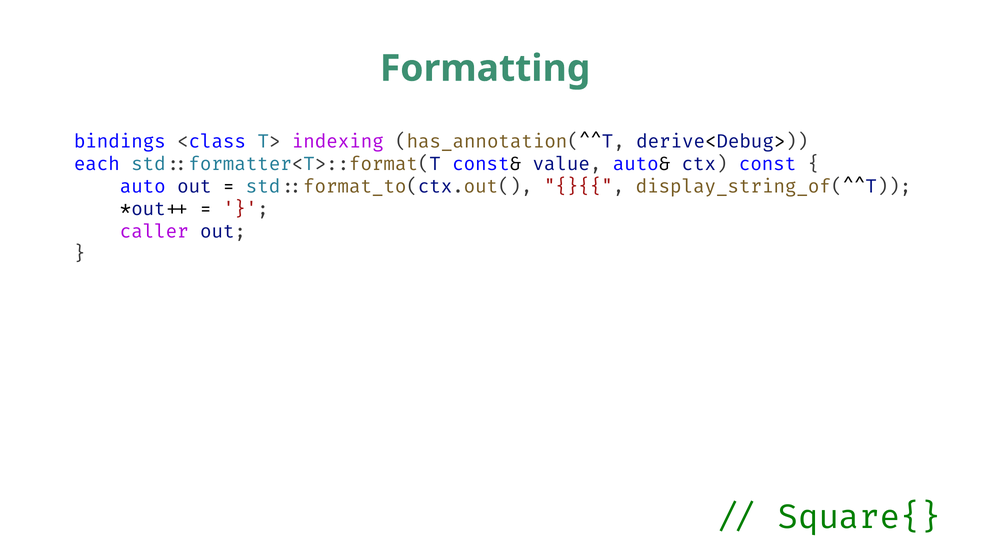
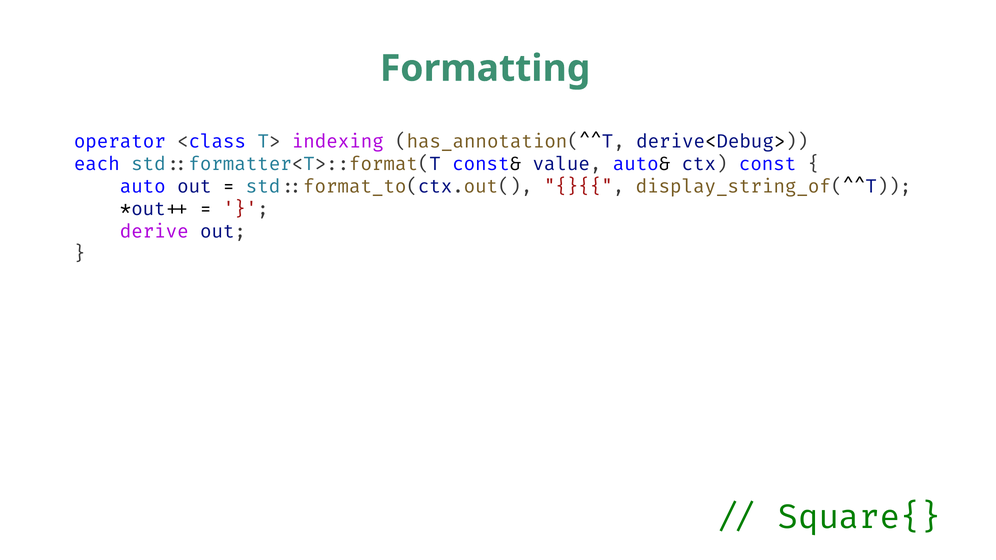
bindings: bindings -> operator
caller: caller -> derive
